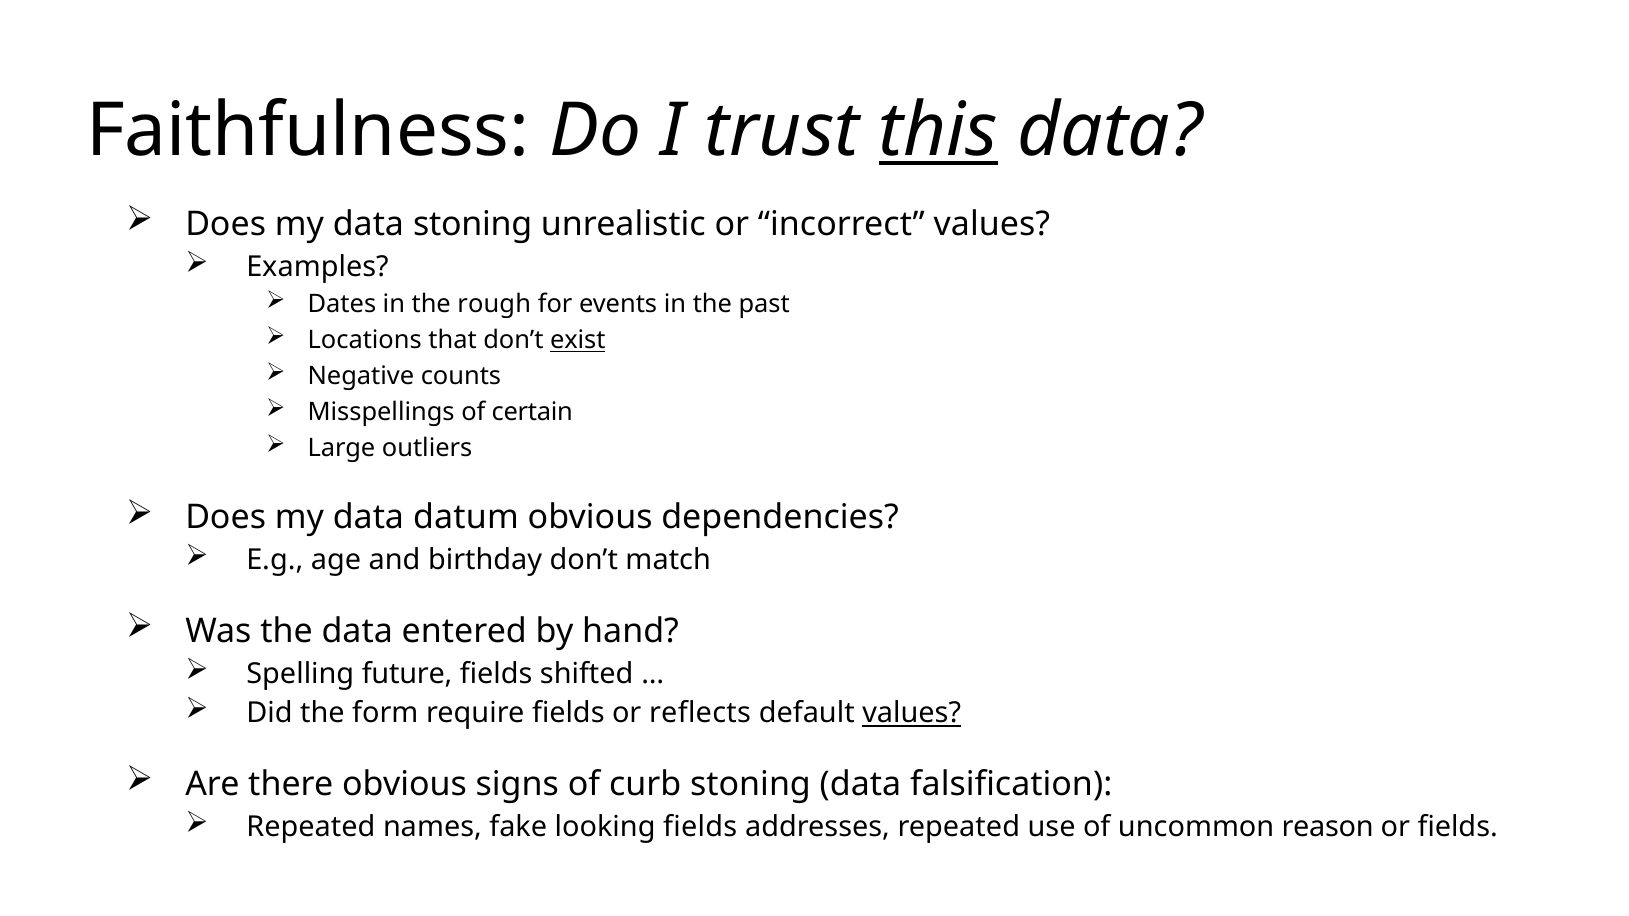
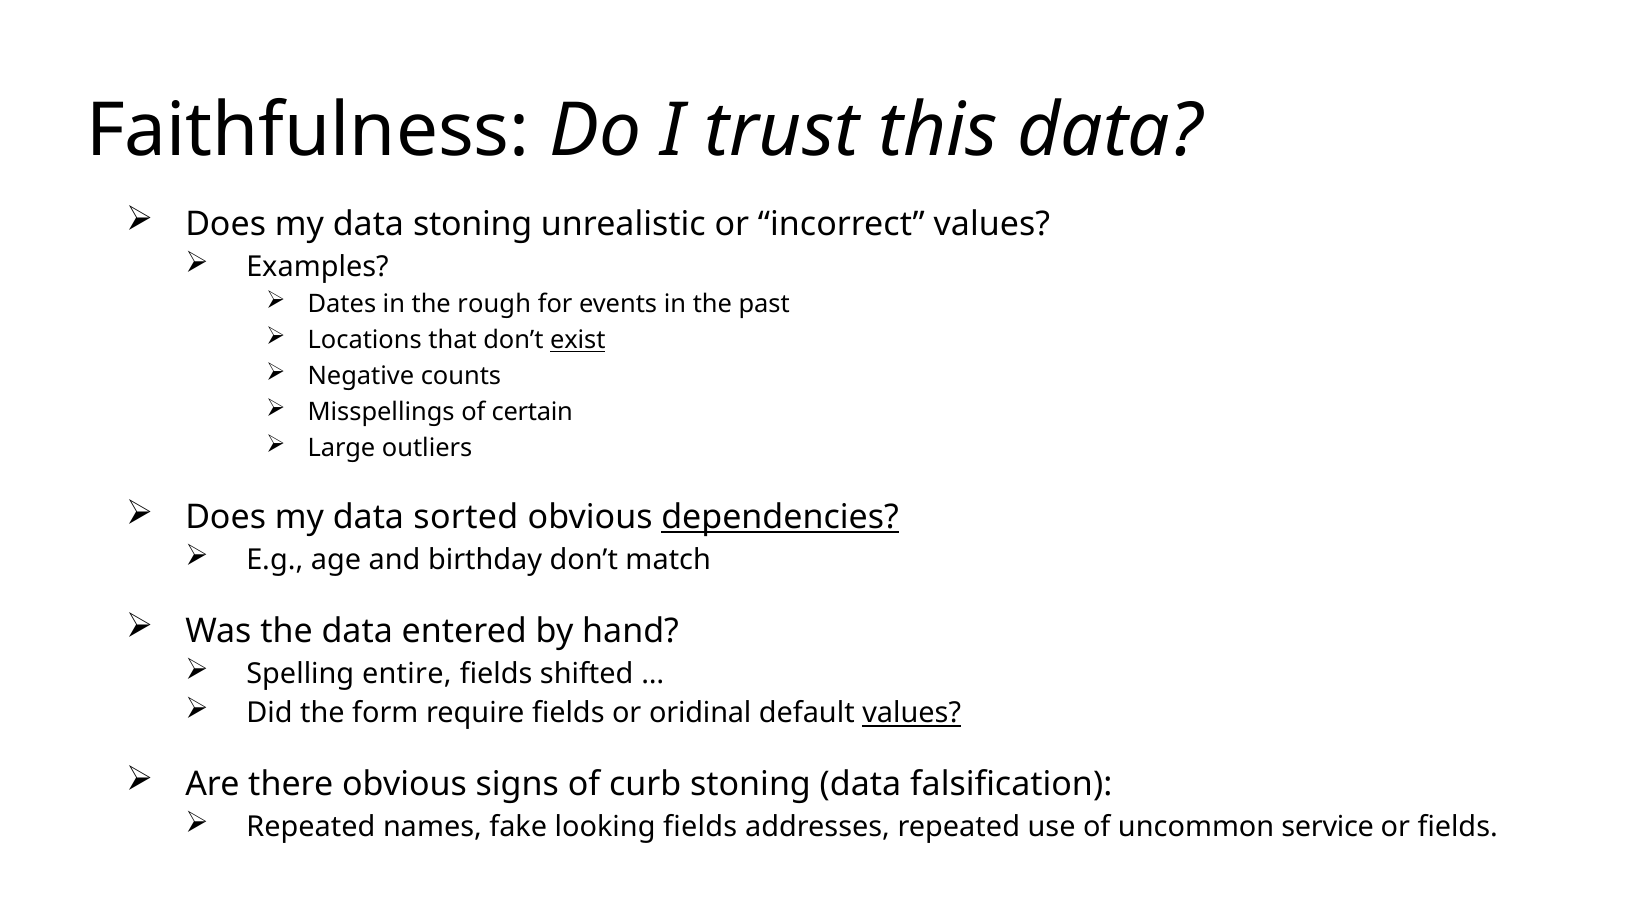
this underline: present -> none
datum: datum -> sorted
dependencies underline: none -> present
future: future -> entire
reflects: reflects -> oridinal
reason: reason -> service
